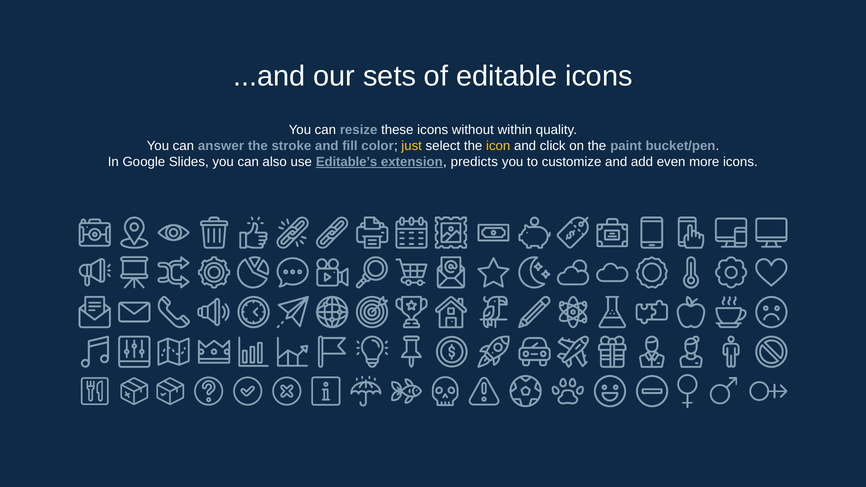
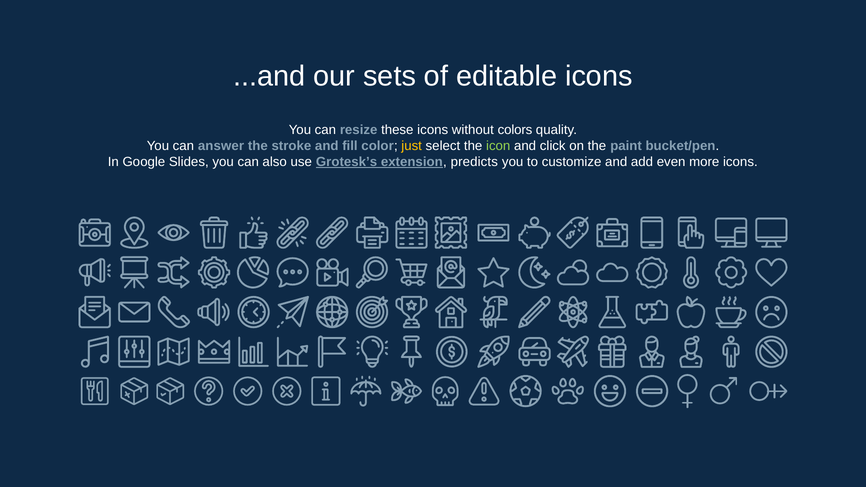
within: within -> colors
icon colour: yellow -> light green
Editable’s: Editable’s -> Grotesk’s
